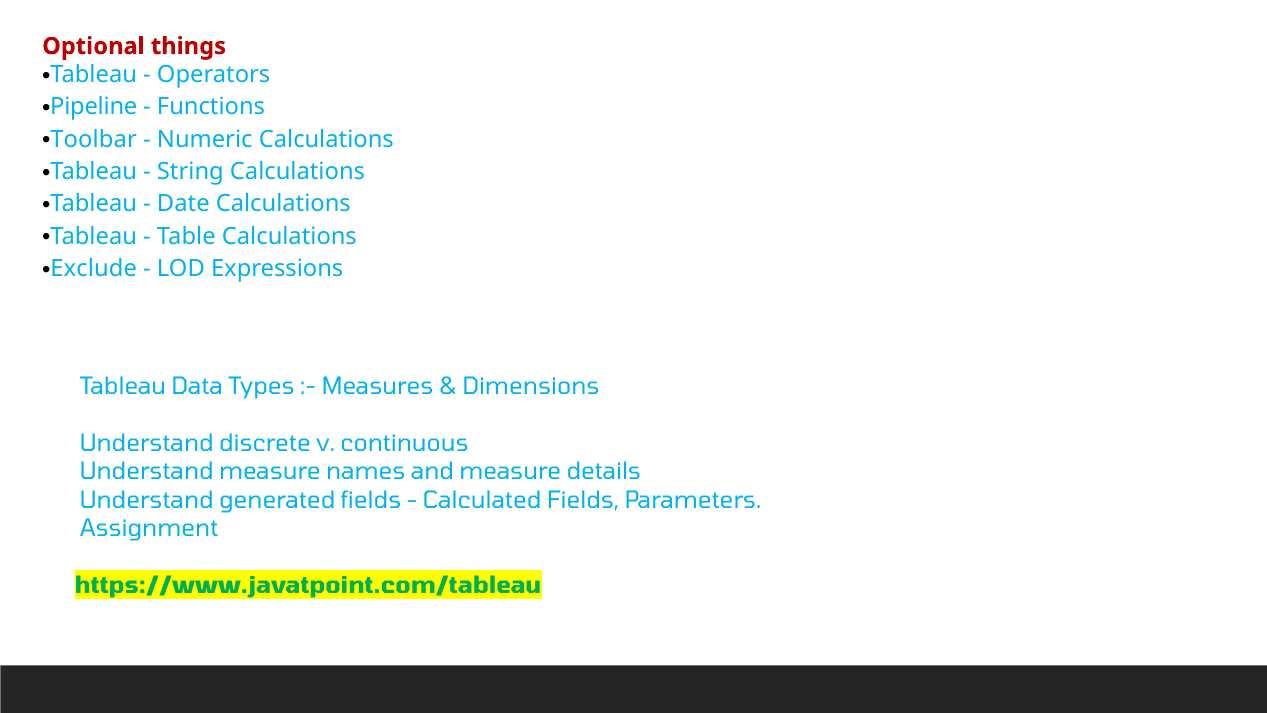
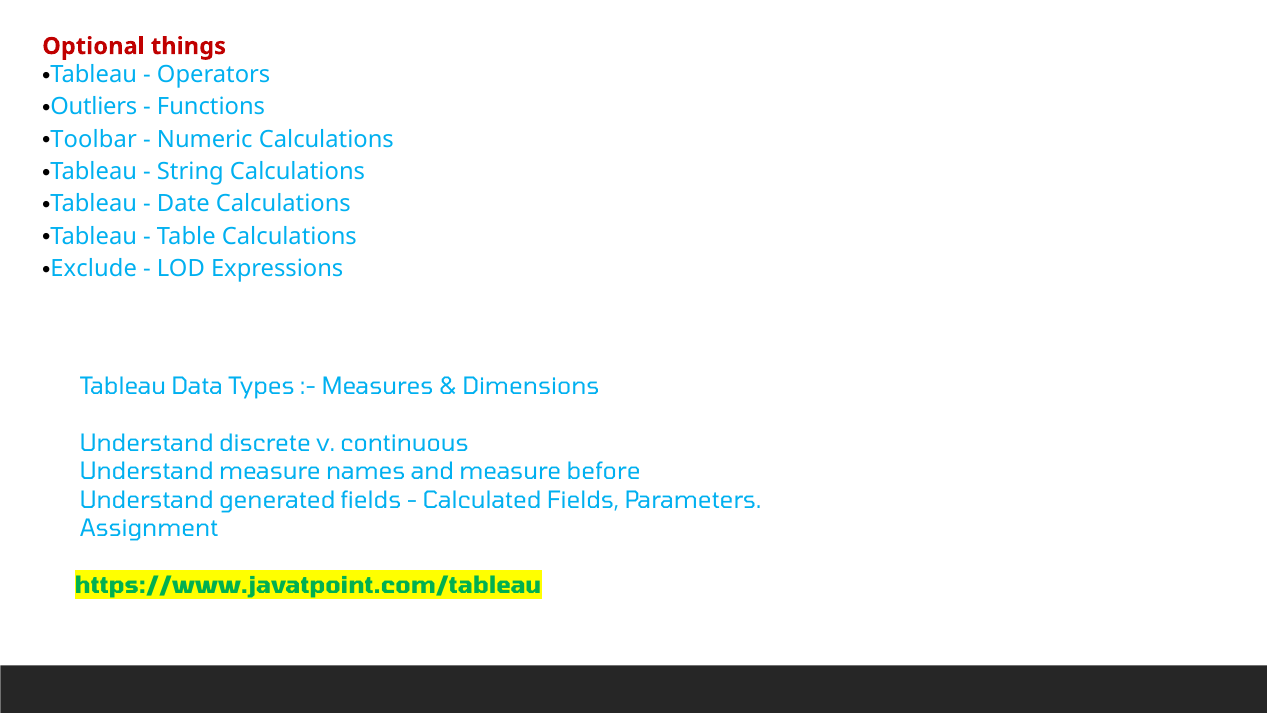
Pipeline: Pipeline -> Outliers
details: details -> before
